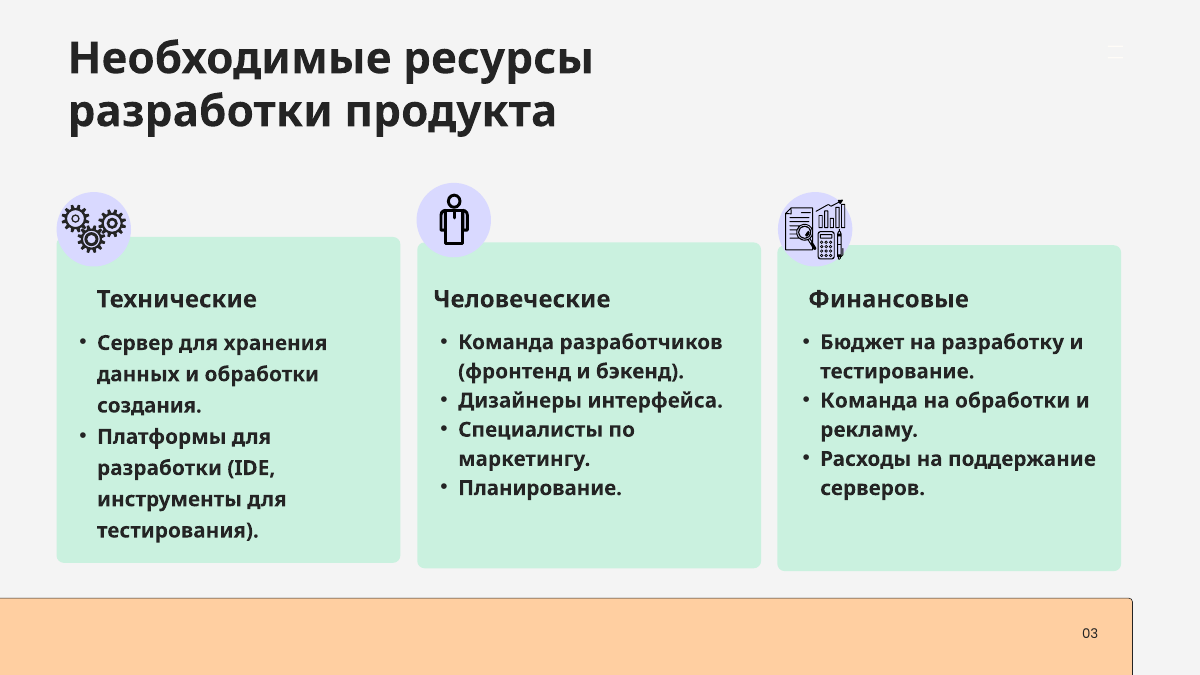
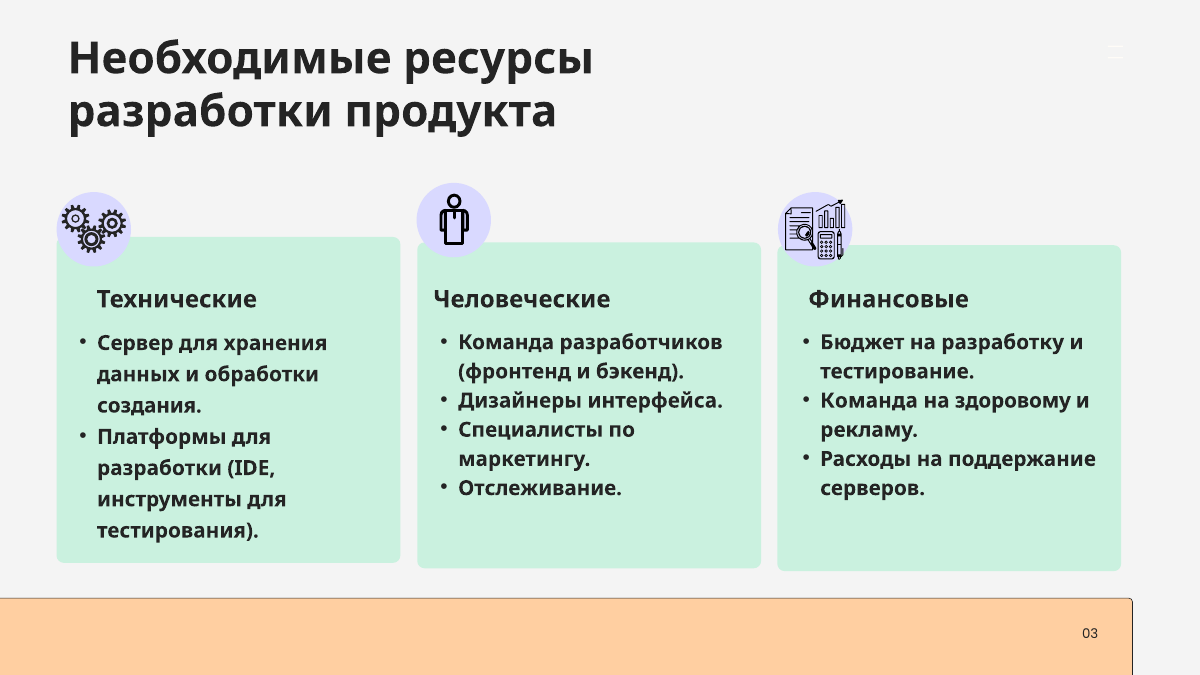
на обработки: обработки -> здоровому
Планирование: Планирование -> Отслеживание
